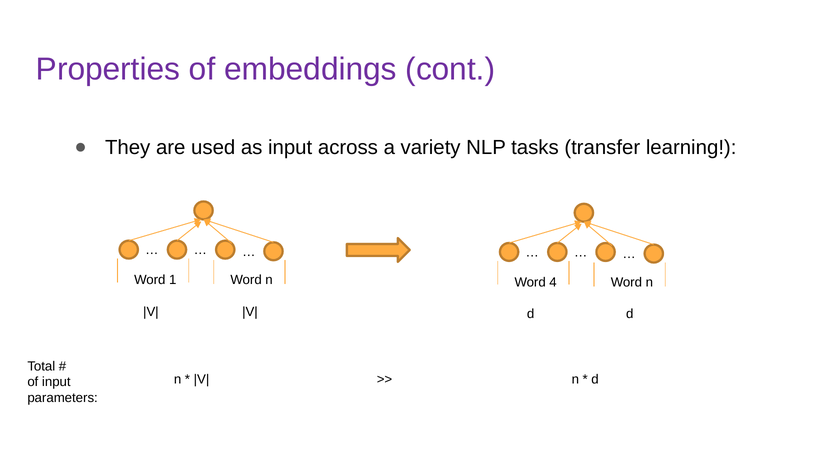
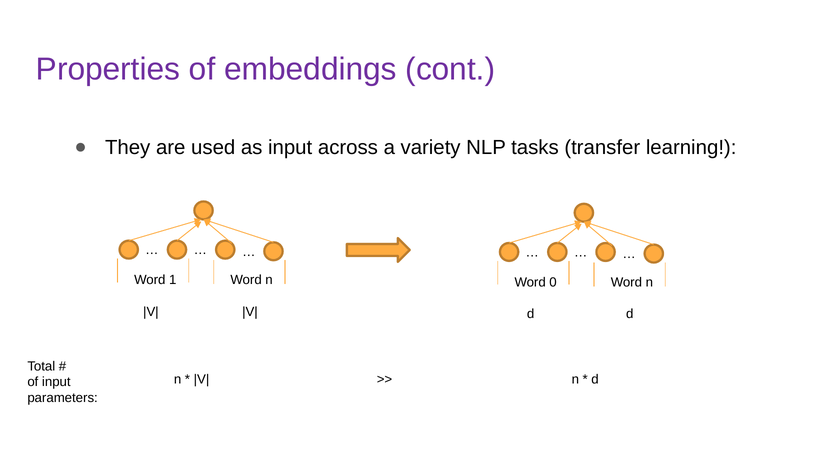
4: 4 -> 0
